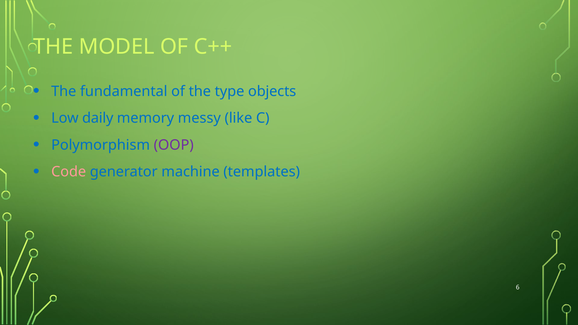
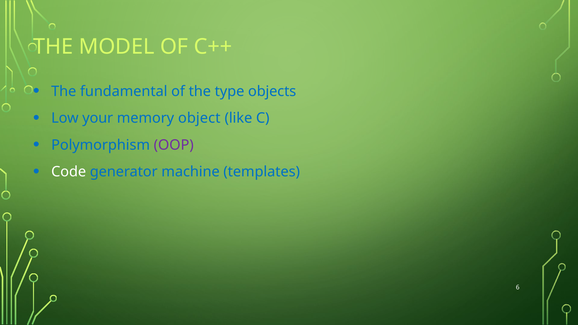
daily: daily -> your
messy: messy -> object
Code colour: pink -> white
